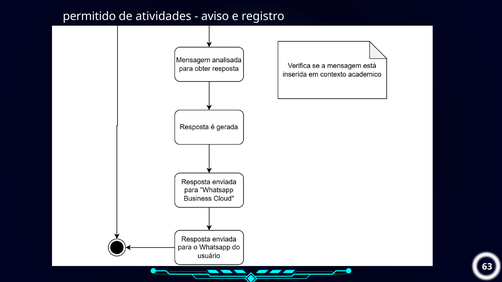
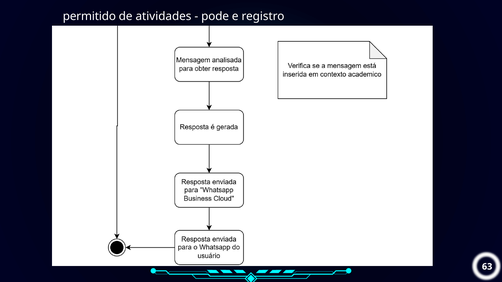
aviso: aviso -> pode
